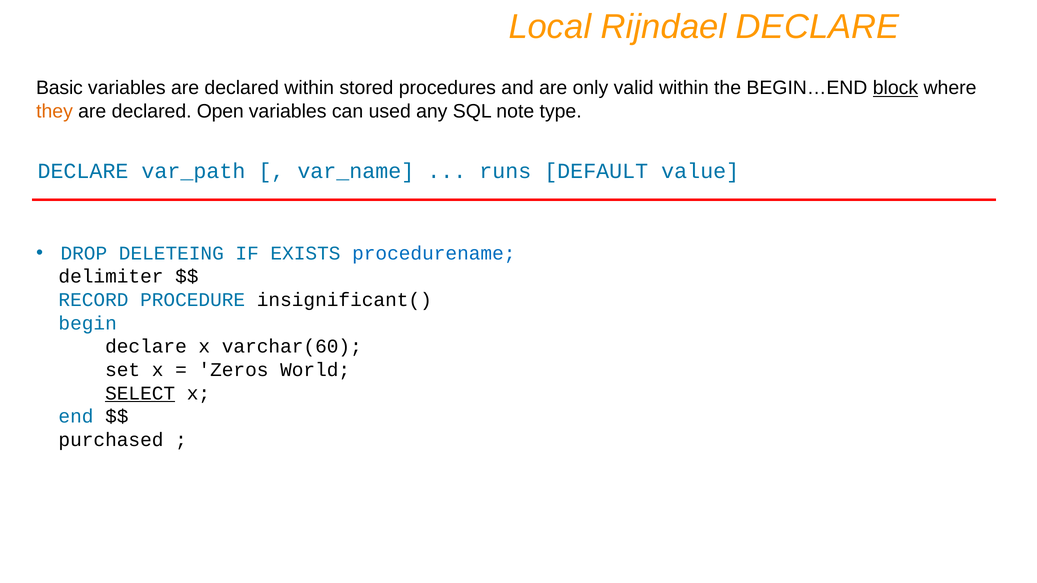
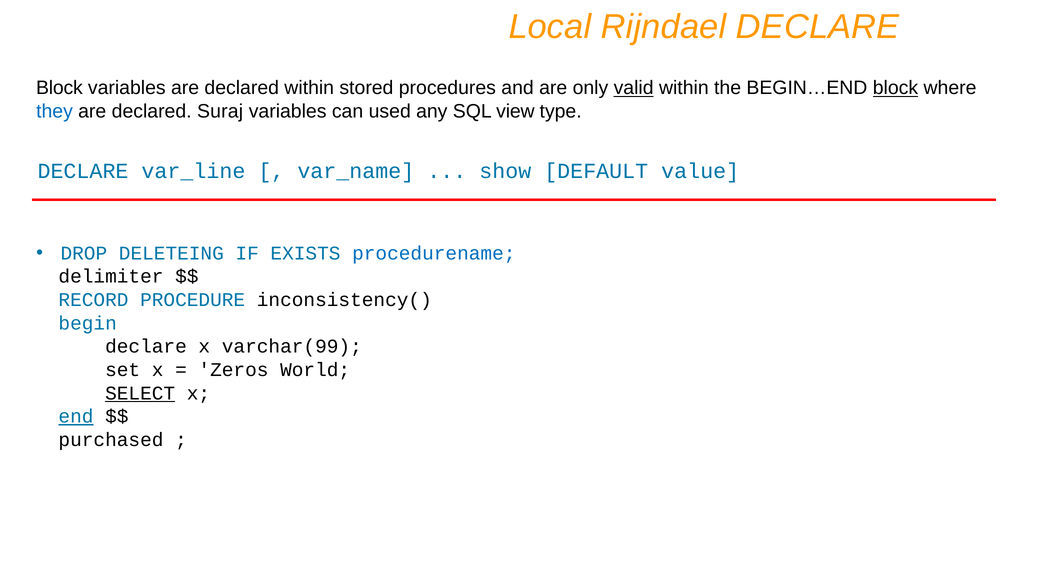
Basic at (59, 88): Basic -> Block
valid underline: none -> present
they colour: orange -> blue
Open: Open -> Suraj
note: note -> view
var_path: var_path -> var_line
runs: runs -> show
insignificant(: insignificant( -> inconsistency(
varchar(60: varchar(60 -> varchar(99
end underline: none -> present
